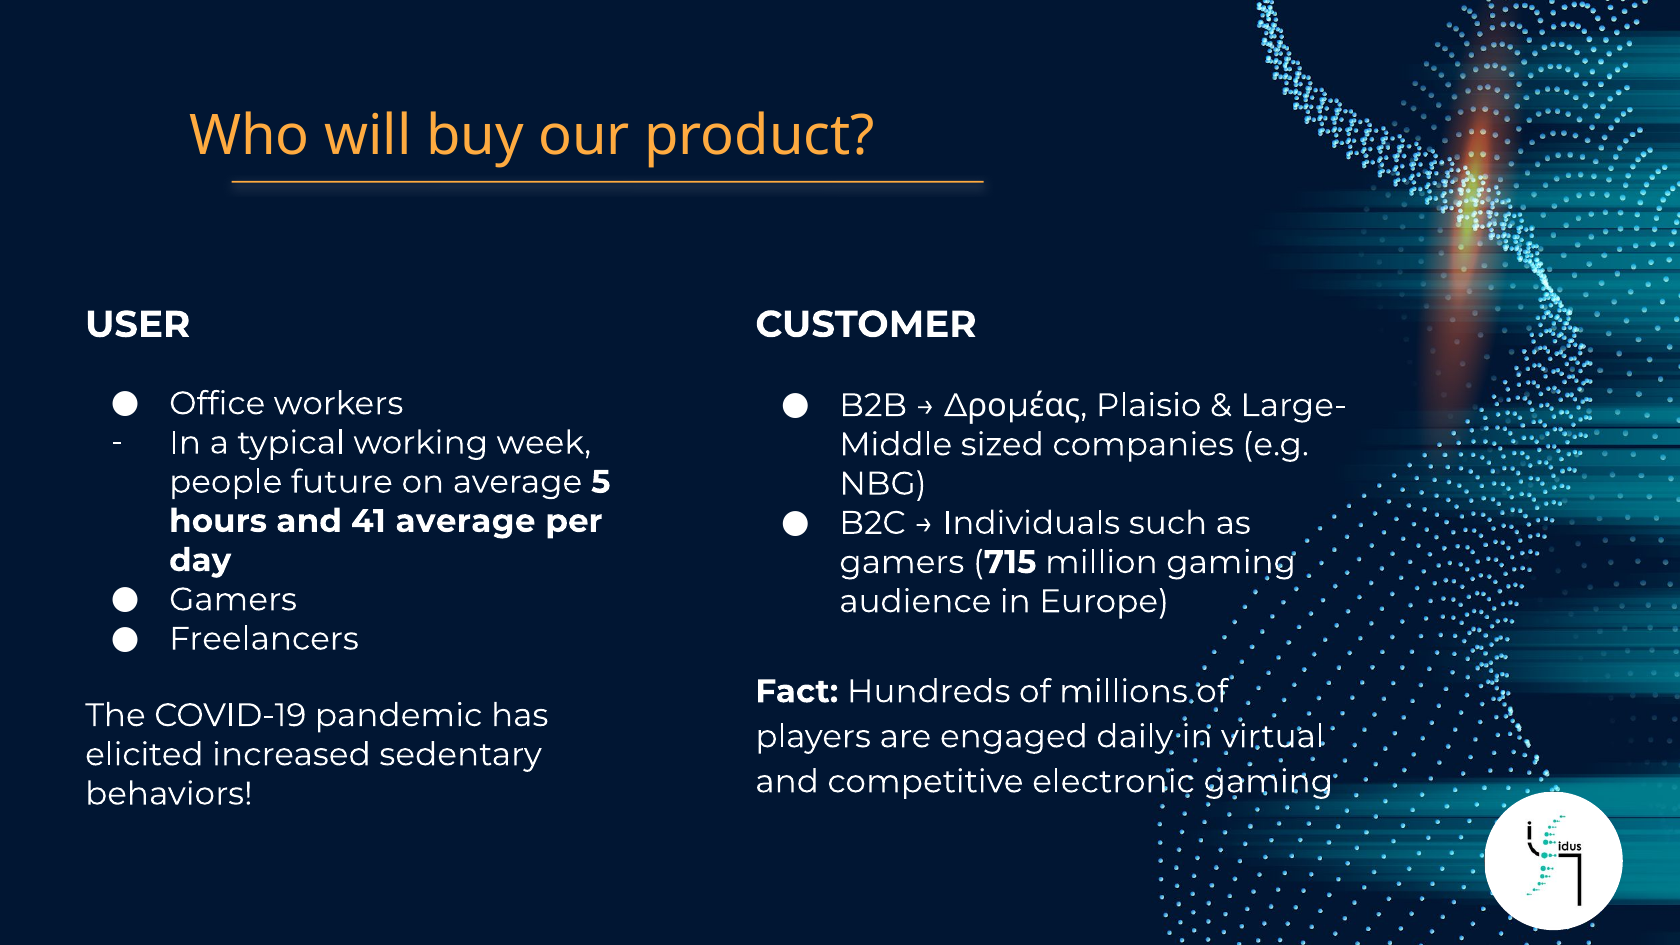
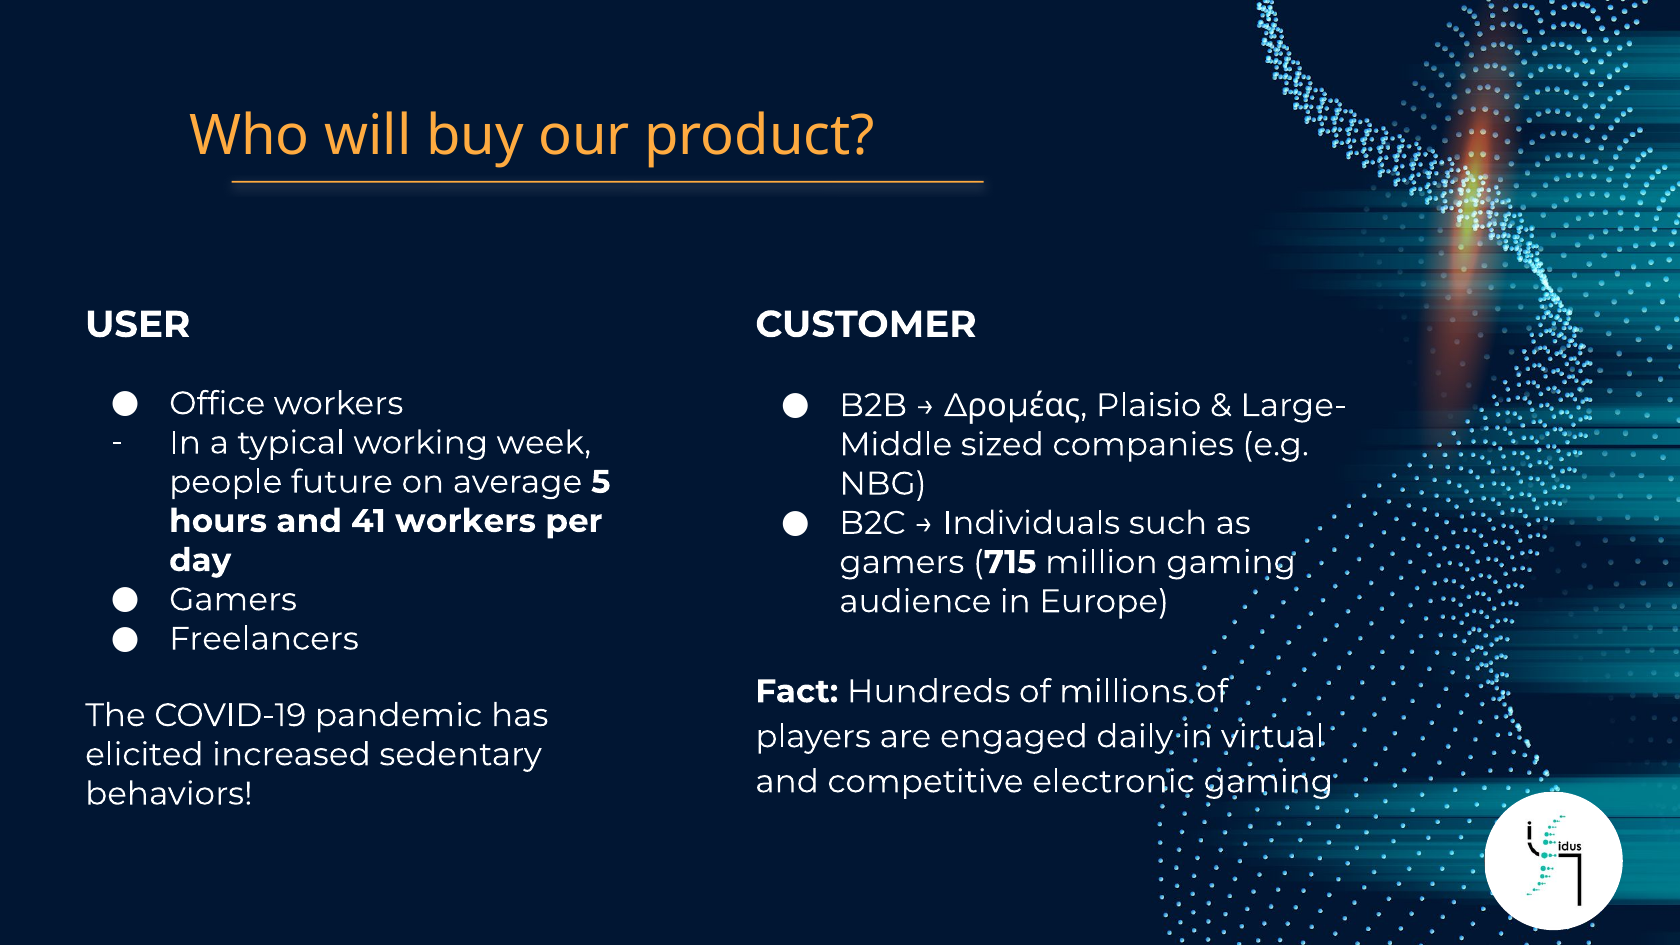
41 average: average -> workers
